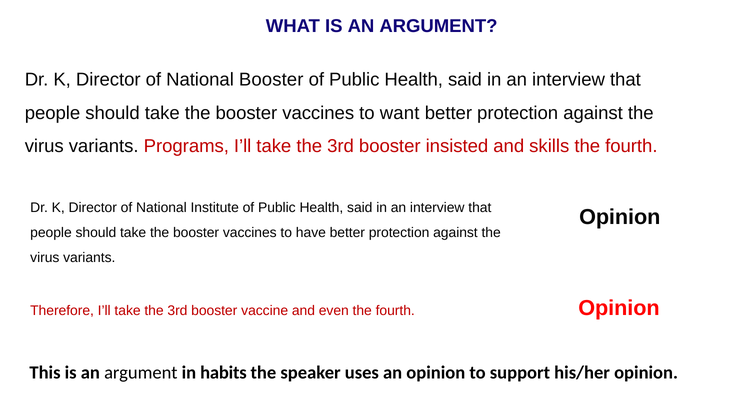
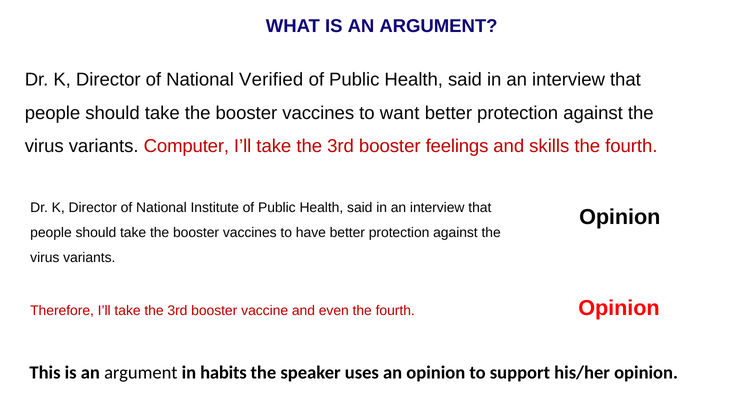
National Booster: Booster -> Verified
Programs: Programs -> Computer
insisted: insisted -> feelings
